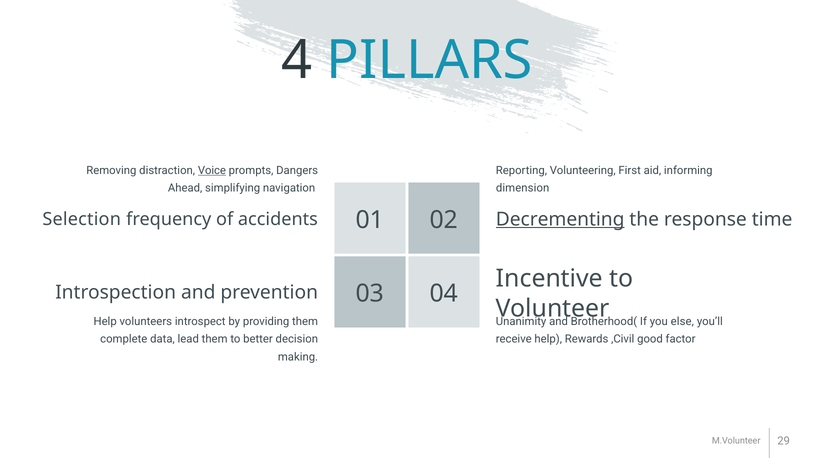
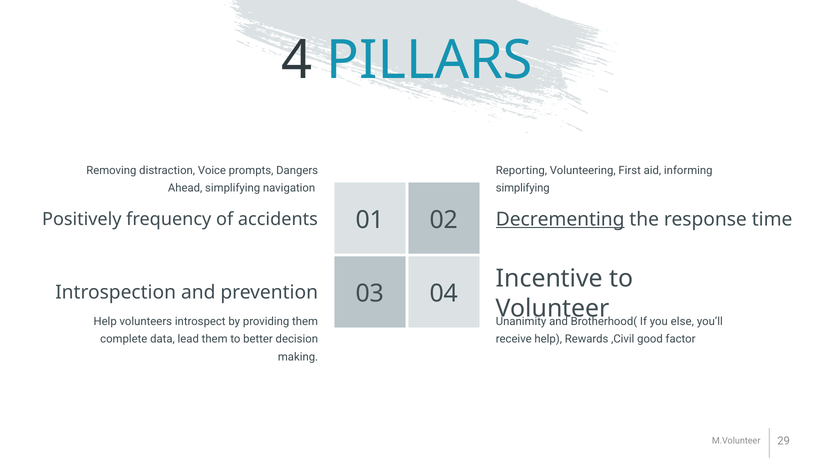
Voice underline: present -> none
dimension at (523, 188): dimension -> simplifying
Selection: Selection -> Positively
